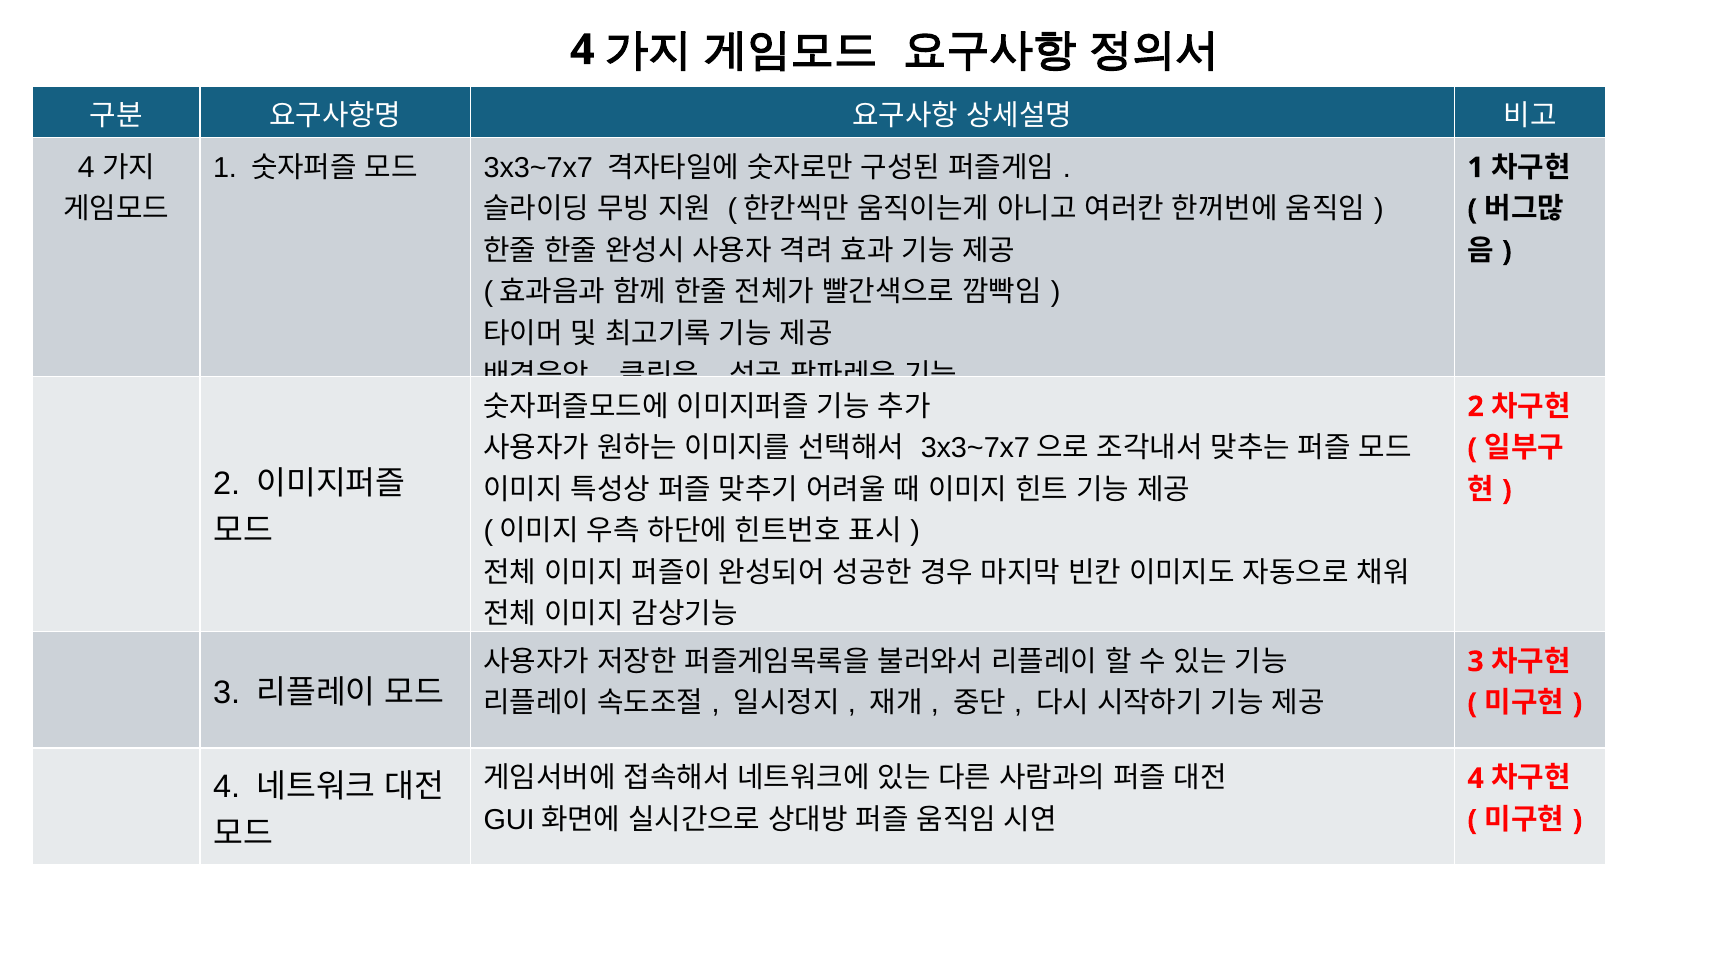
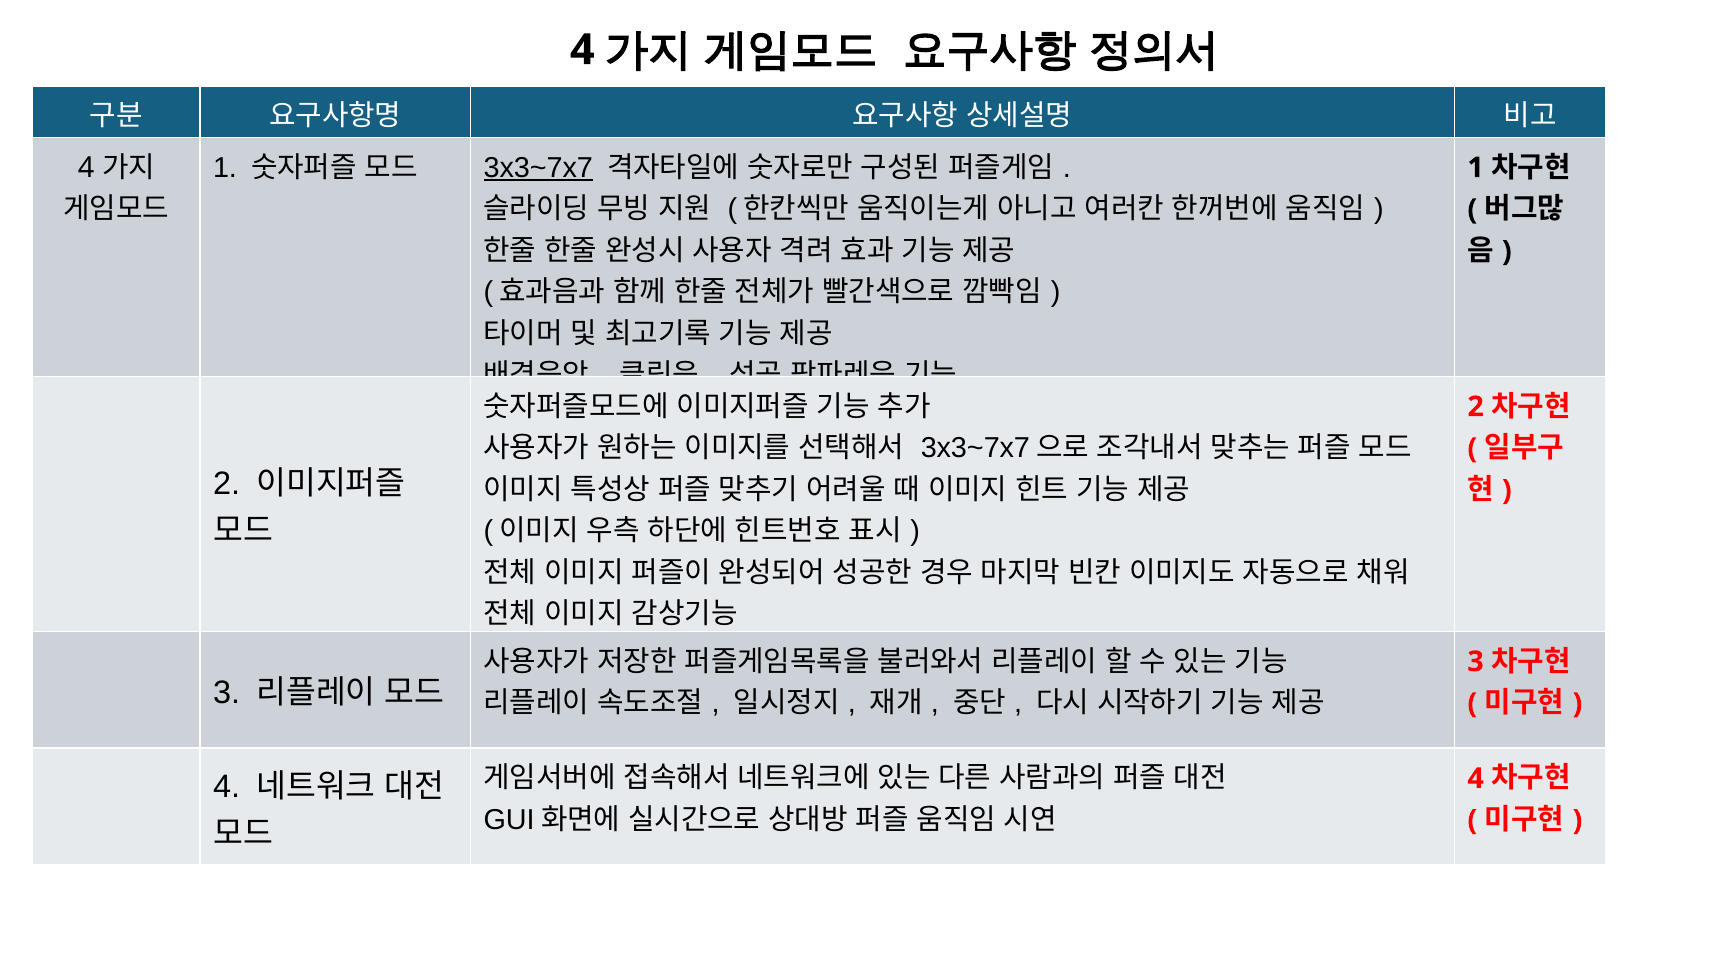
3x3~7x7 underline: none -> present
